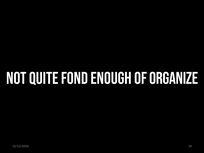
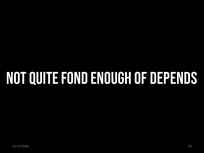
ORGANIZE: ORGANIZE -> DEPENDS
